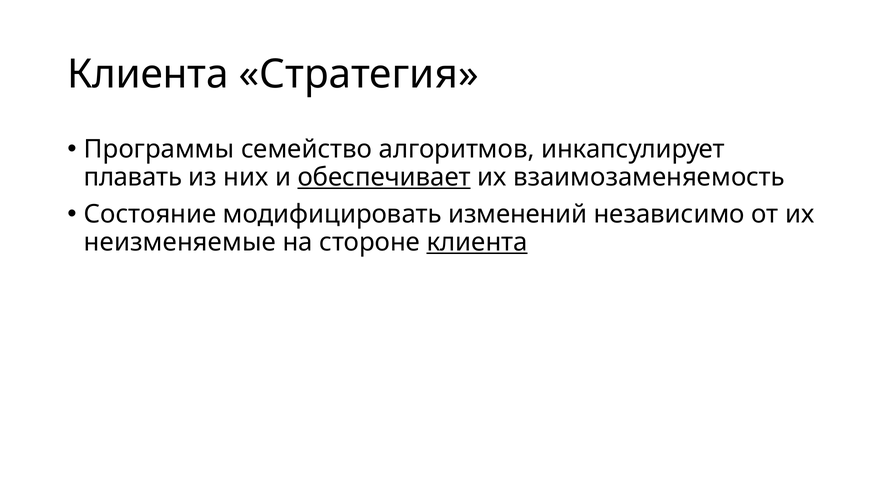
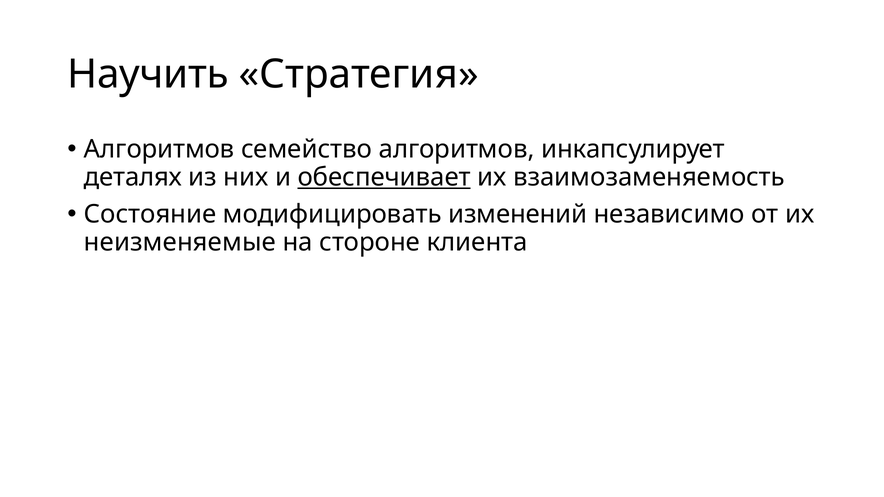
Клиента at (148, 74): Клиента -> Научить
Программы at (159, 149): Программы -> Алгоритмов
плавать: плавать -> деталях
клиента at (477, 242) underline: present -> none
